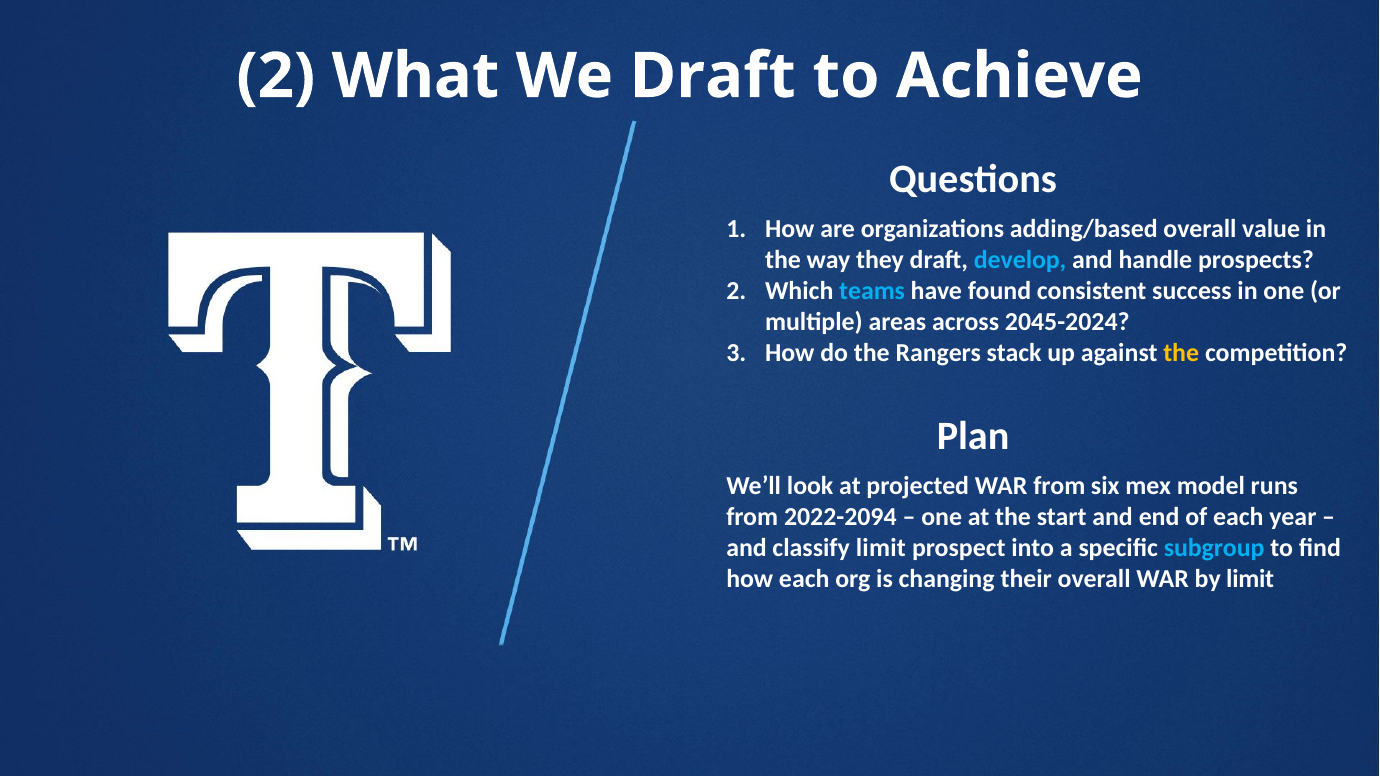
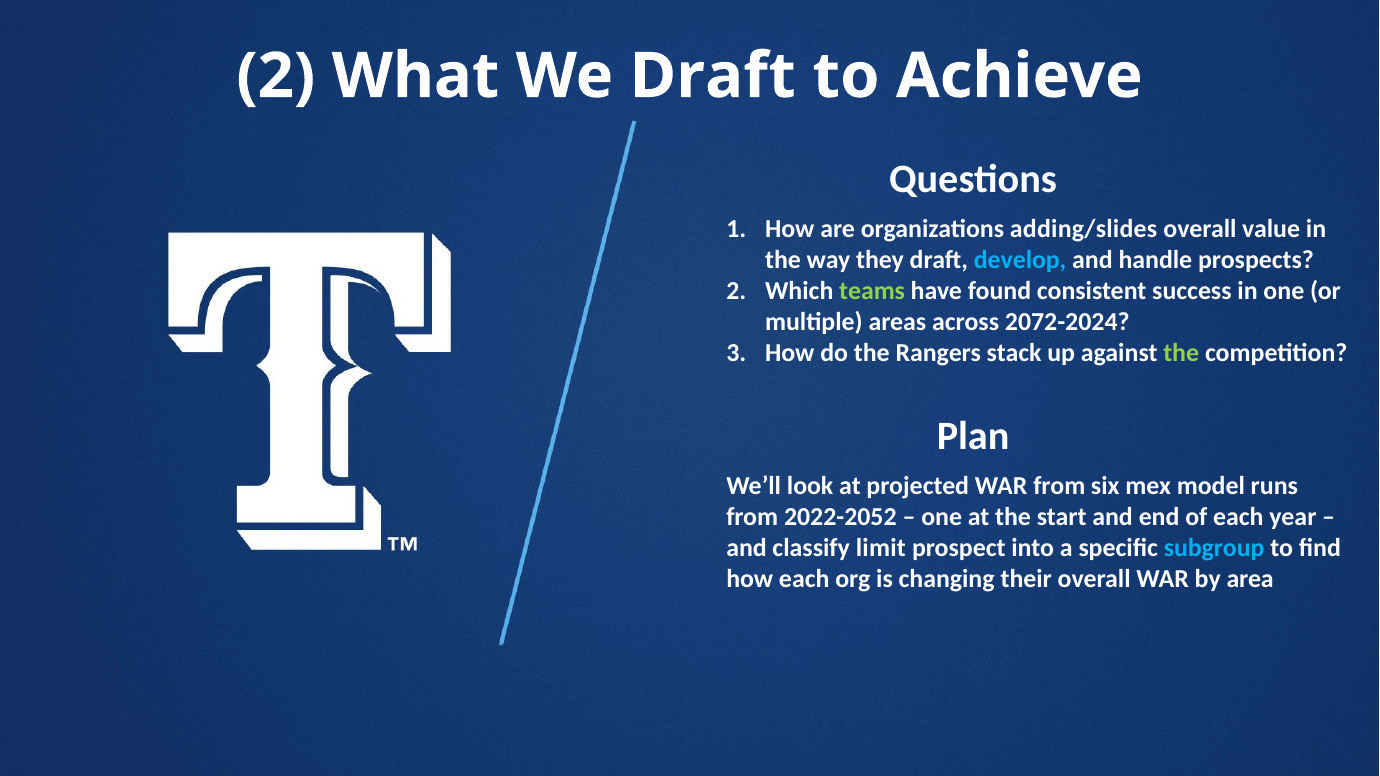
adding/based: adding/based -> adding/slides
teams colour: light blue -> light green
2045-2024: 2045-2024 -> 2072-2024
the at (1181, 353) colour: yellow -> light green
2022-2094: 2022-2094 -> 2022-2052
by limit: limit -> area
